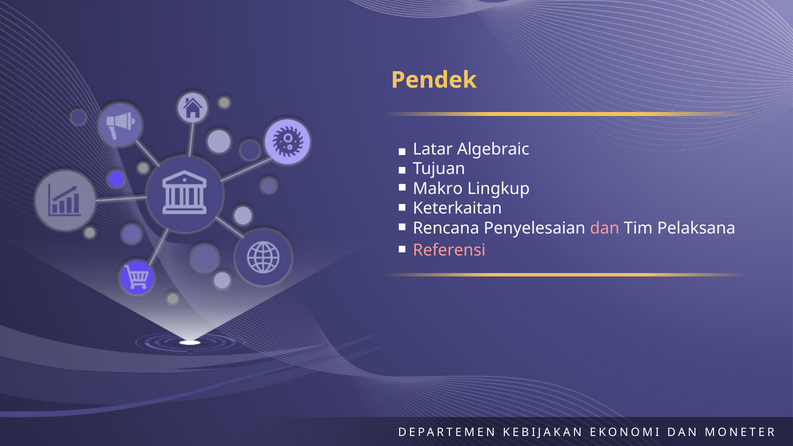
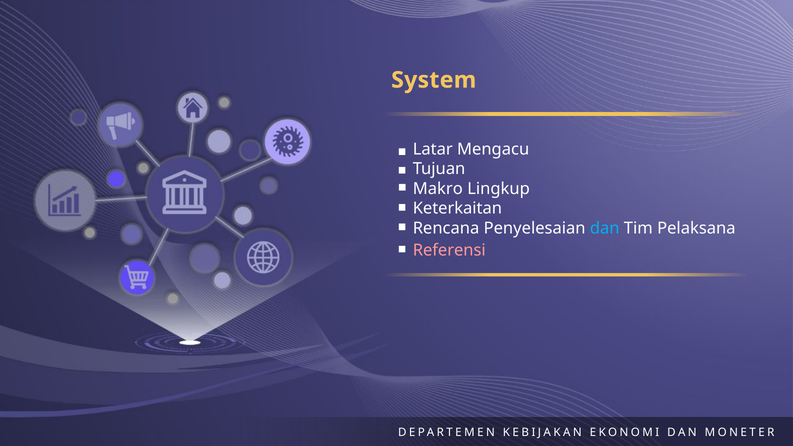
Pendek: Pendek -> System
Algebraic: Algebraic -> Mengacu
dan at (605, 228) colour: pink -> light blue
